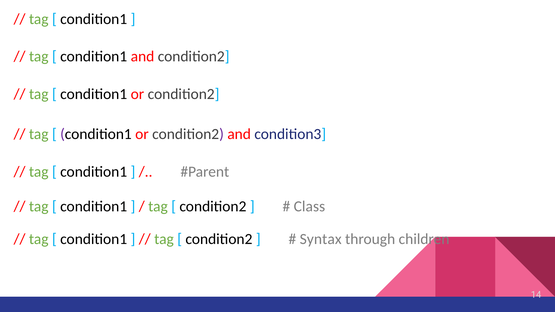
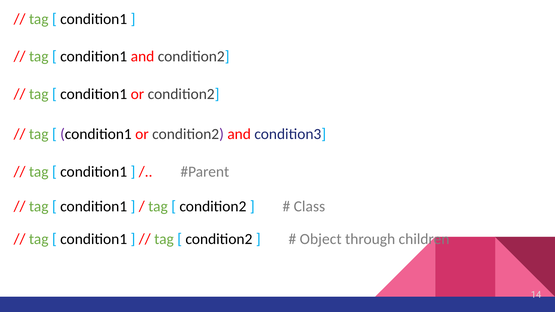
Syntax: Syntax -> Object
